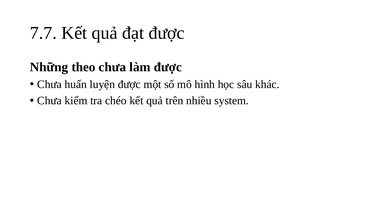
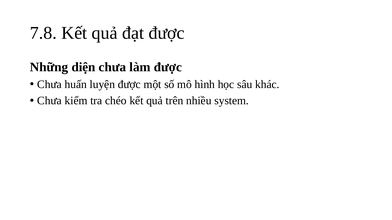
7.7: 7.7 -> 7.8
theo: theo -> diện
